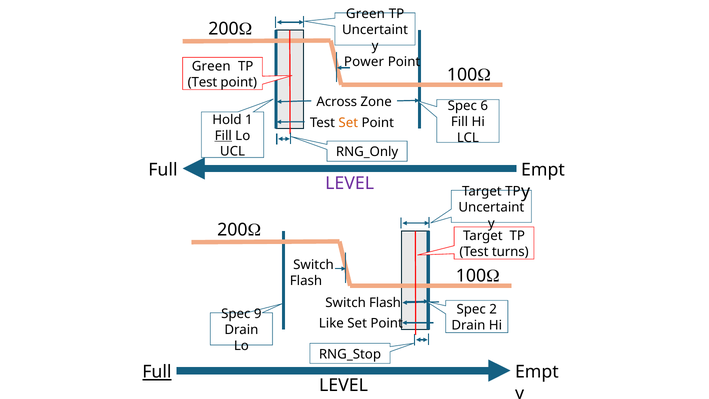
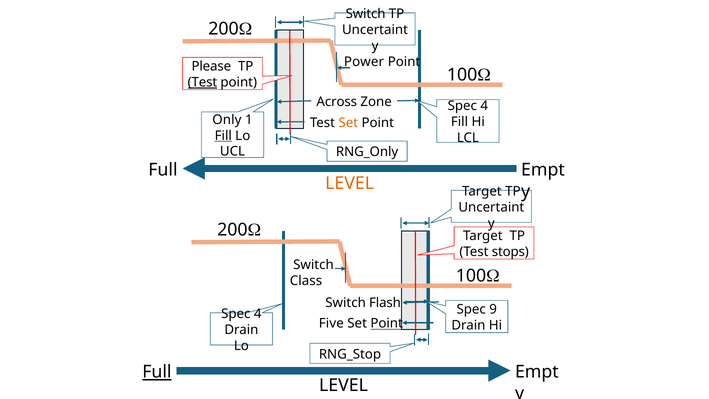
Green at (365, 14): Green -> Switch
Green at (211, 66): Green -> Please
Test at (202, 82) underline: none -> present
6 at (484, 106): 6 -> 4
Hold: Hold -> Only
LEVEL at (350, 183) colour: purple -> orange
turns: turns -> stops
Flash at (306, 280): Flash -> Class
2: 2 -> 9
9 at (258, 314): 9 -> 4
Like: Like -> Five
Point at (387, 323) underline: none -> present
